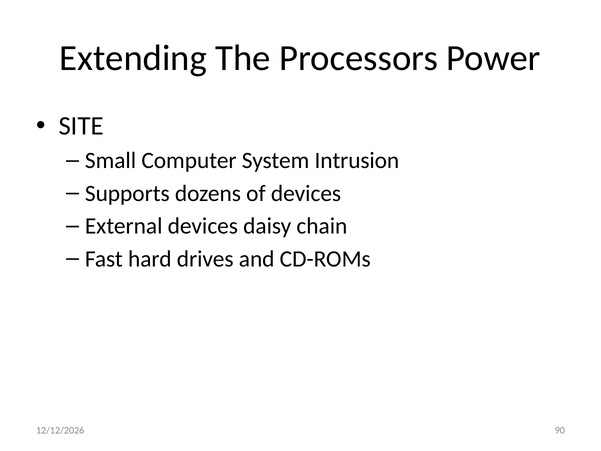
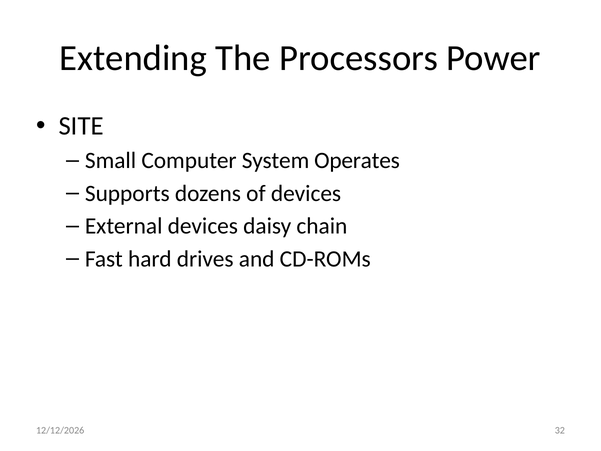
Intrusion: Intrusion -> Operates
90: 90 -> 32
